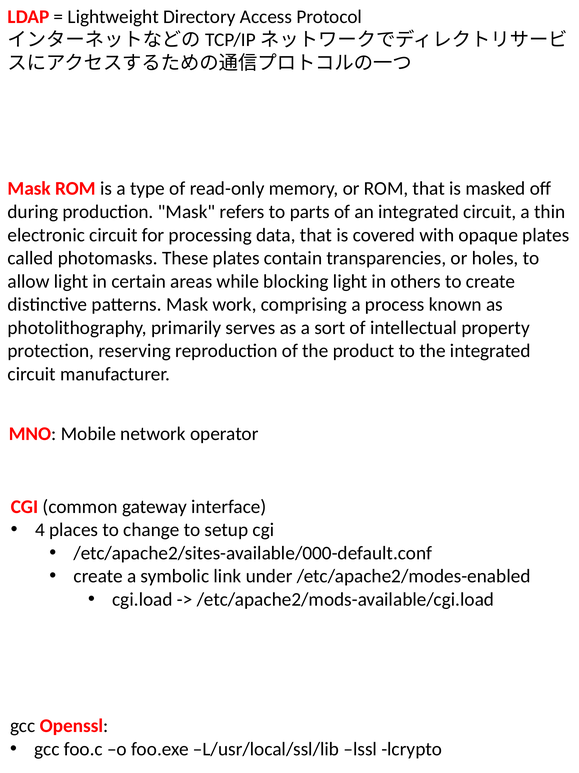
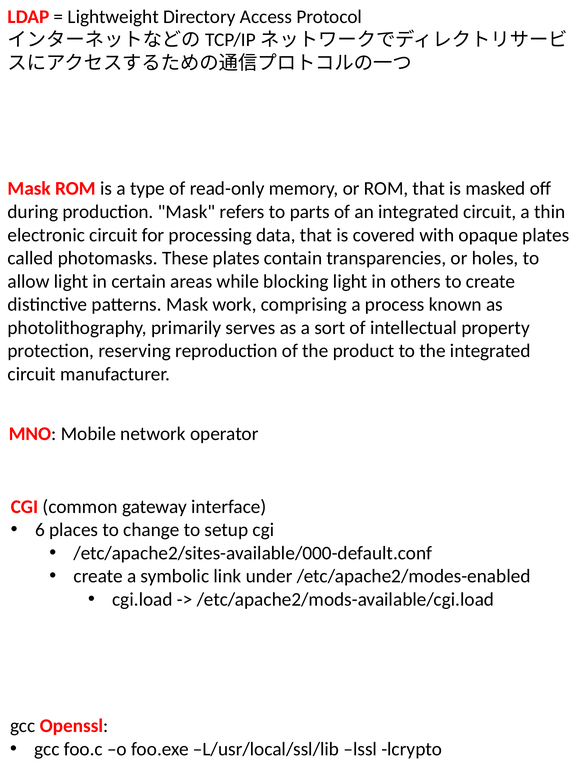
4: 4 -> 6
